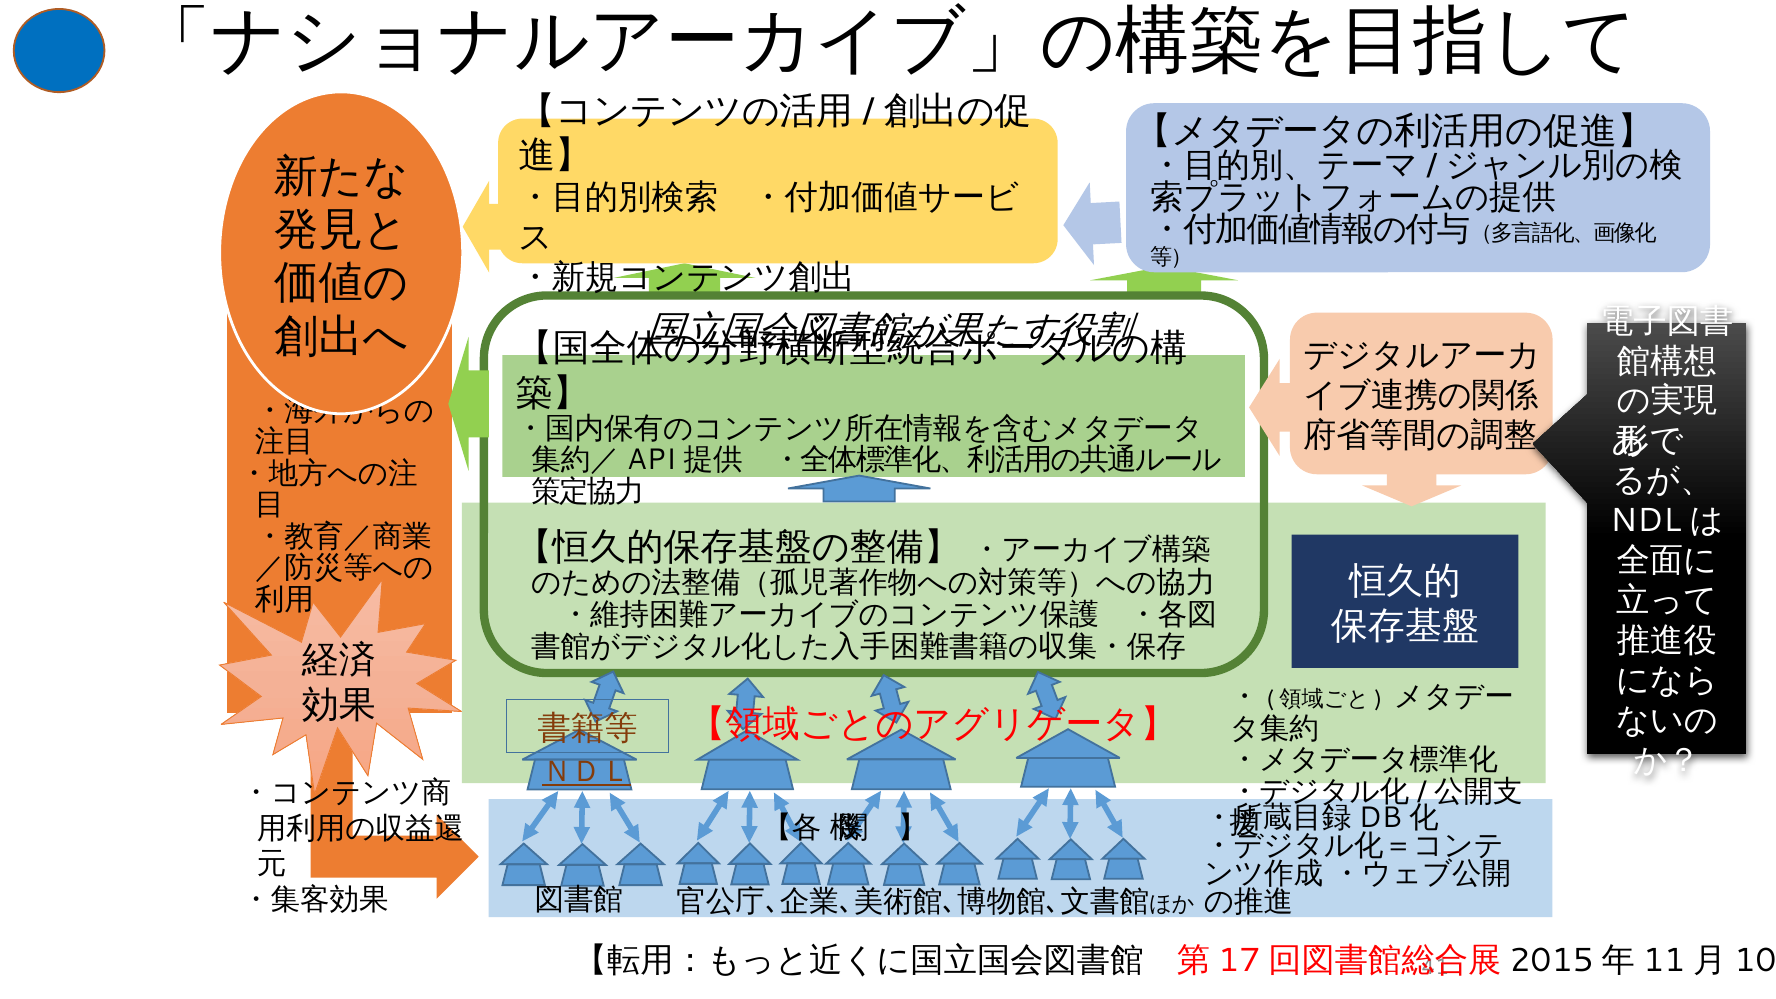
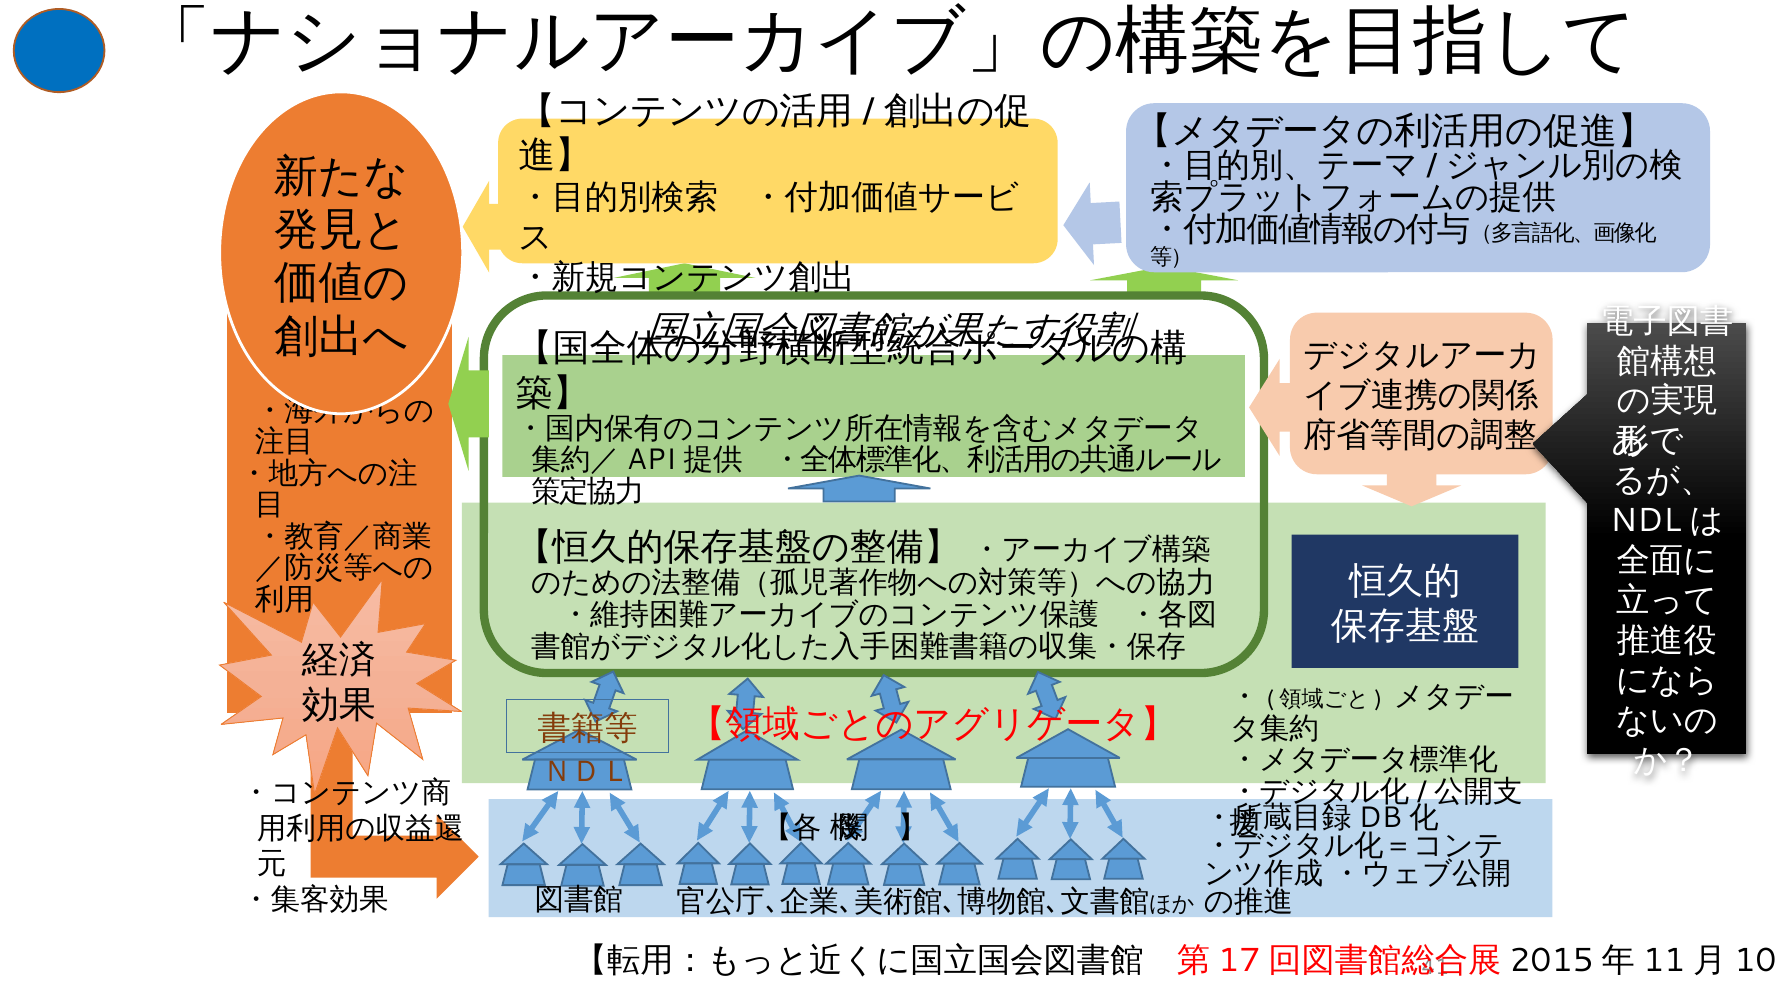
ＮＤＬ underline: present -> none
